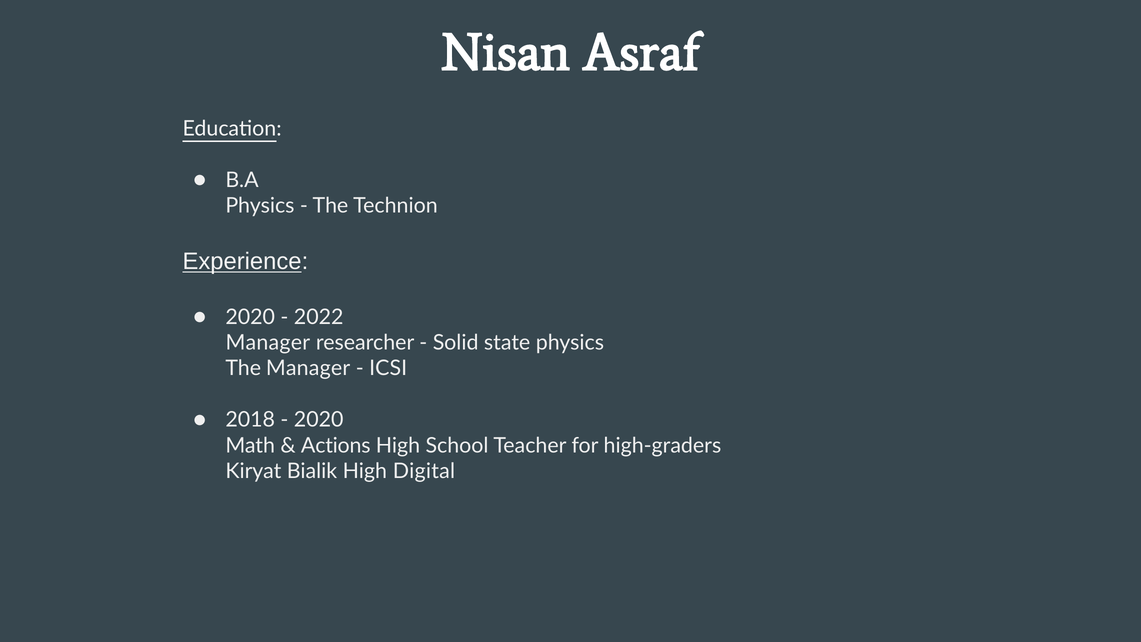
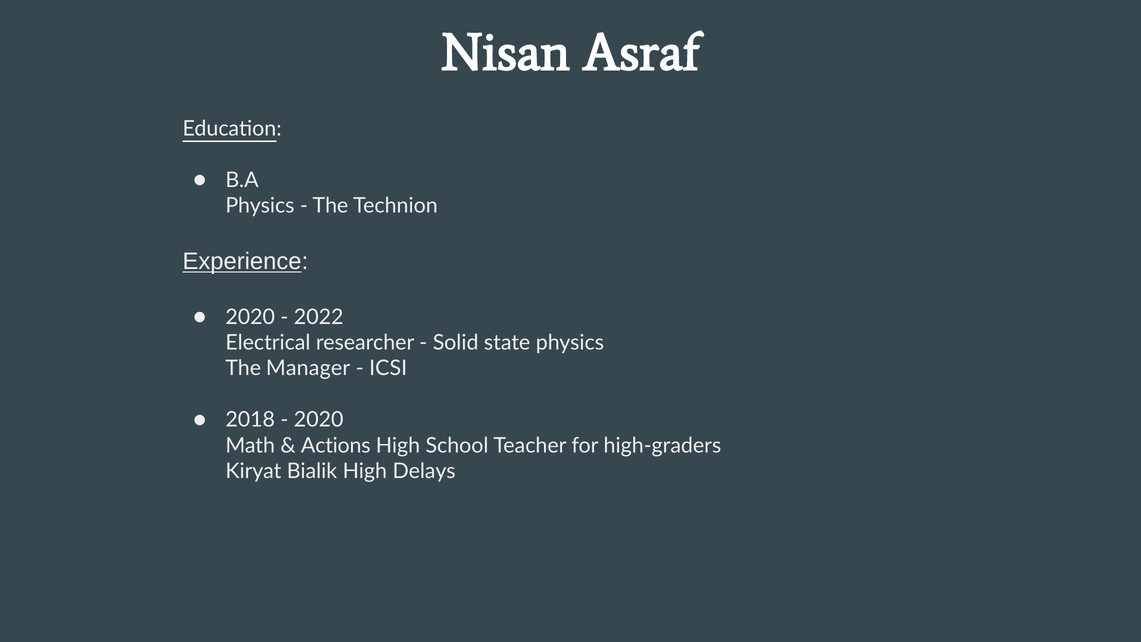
Manager at (268, 343): Manager -> Electrical
Digital: Digital -> Delays
